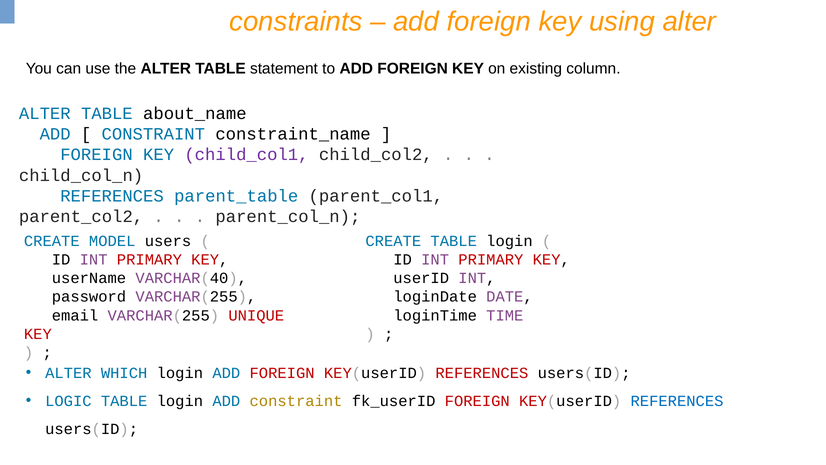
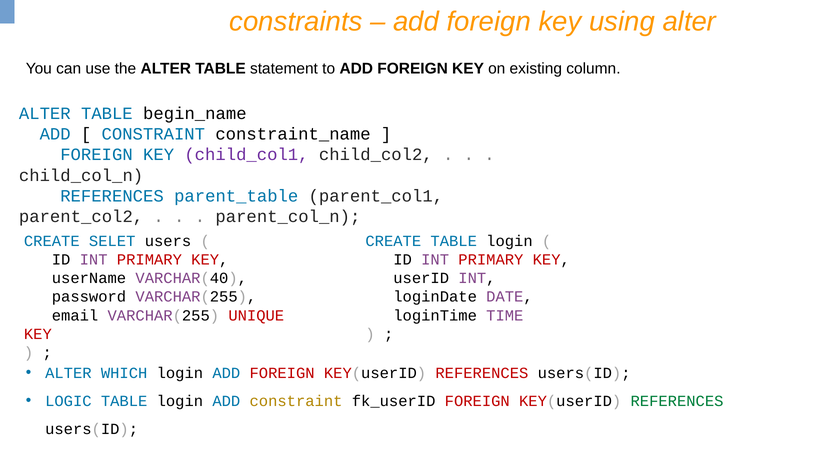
about_name: about_name -> begin_name
MODEL: MODEL -> SELET
REFERENCES at (677, 401) colour: blue -> green
